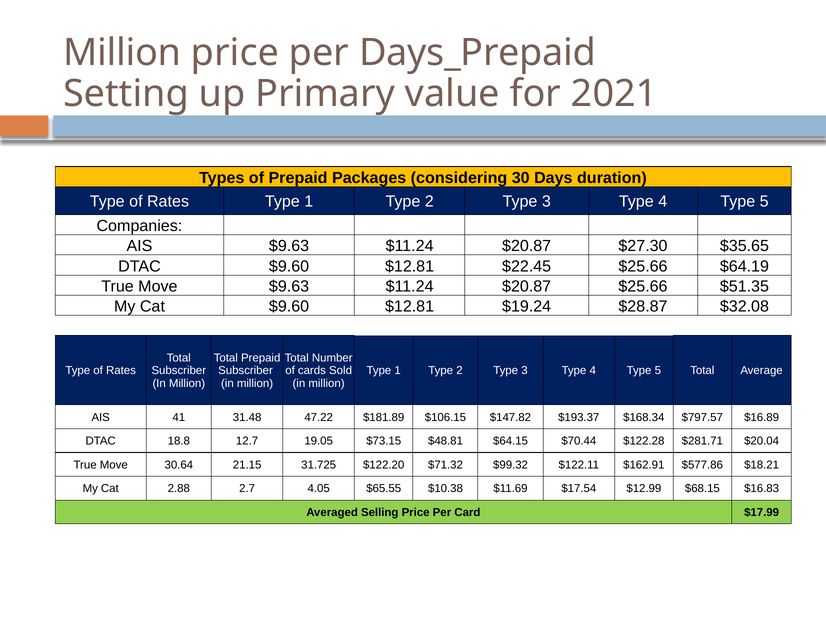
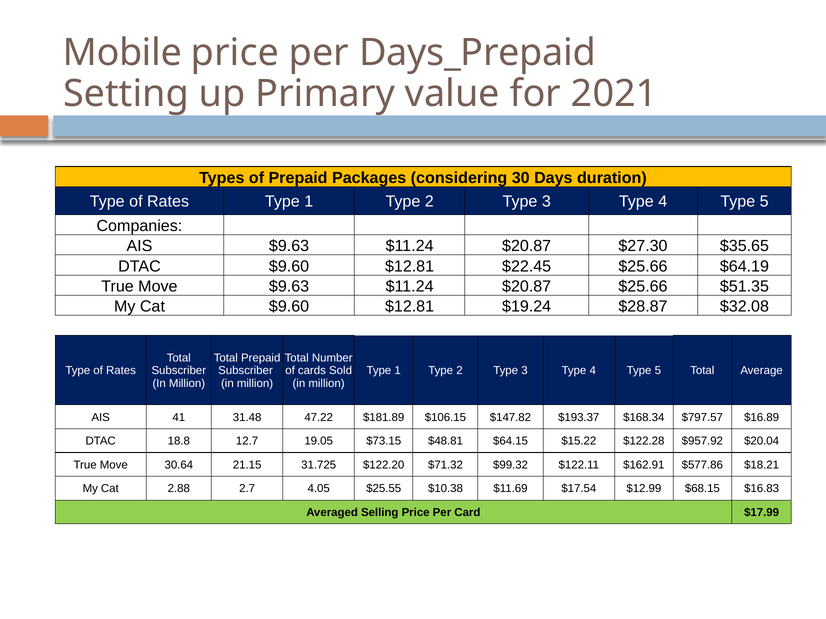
Million at (122, 53): Million -> Mobile
$70.44: $70.44 -> $15.22
$281.71: $281.71 -> $957.92
$65.55: $65.55 -> $25.55
